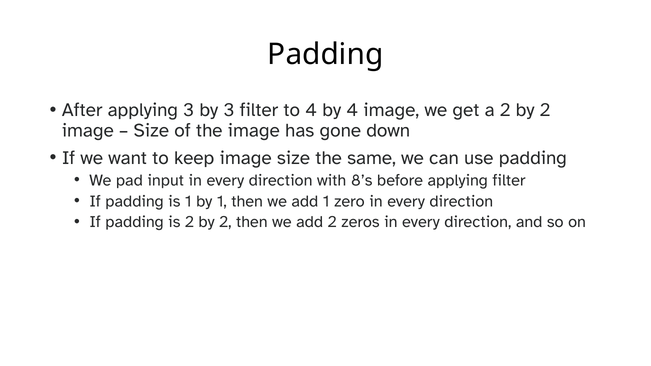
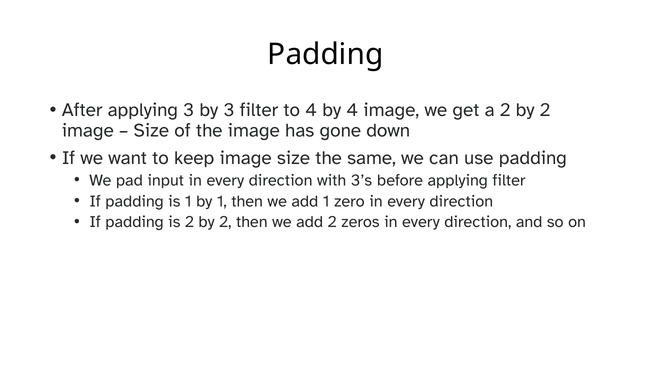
8’s: 8’s -> 3’s
